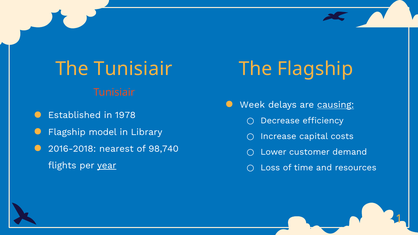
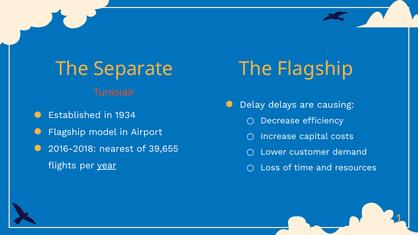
The Tunisiair: Tunisiair -> Separate
Week: Week -> Delay
causing underline: present -> none
1978: 1978 -> 1934
Library: Library -> Airport
98,740: 98,740 -> 39,655
